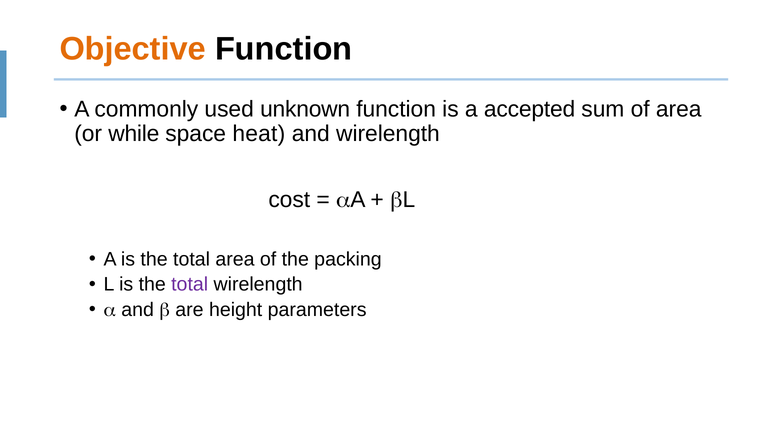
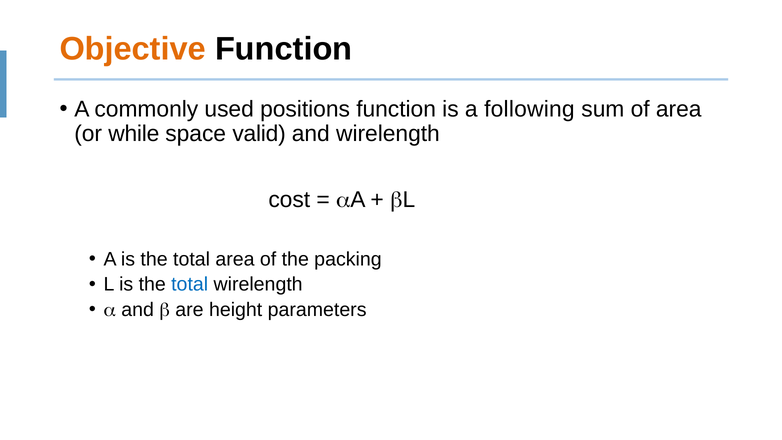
unknown: unknown -> positions
accepted: accepted -> following
heat: heat -> valid
total at (190, 284) colour: purple -> blue
